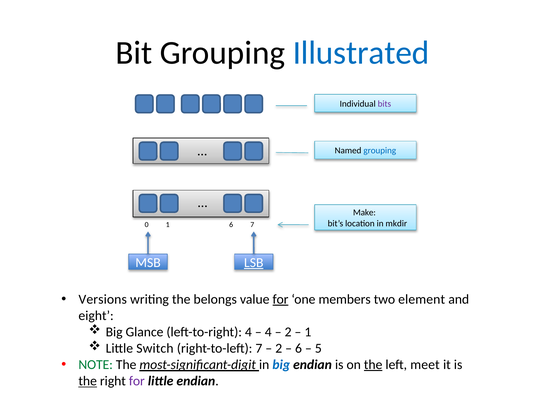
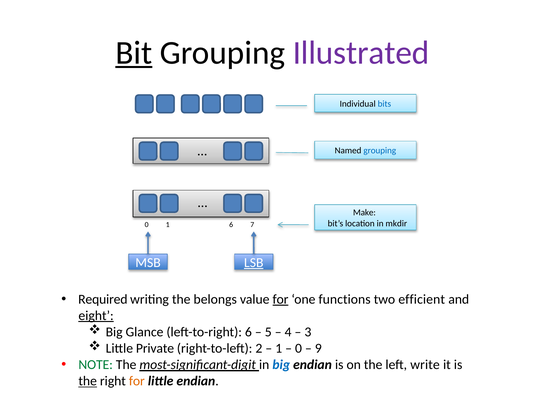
Bit underline: none -> present
Illustrated colour: blue -> purple
bits colour: purple -> blue
Versions: Versions -> Required
members: members -> functions
element: element -> efficient
eight underline: none -> present
left-to-right 4: 4 -> 6
4 at (268, 332): 4 -> 5
2 at (288, 332): 2 -> 4
1 at (308, 332): 1 -> 3
Switch: Switch -> Private
right-to-left 7: 7 -> 2
2 at (279, 348): 2 -> 1
6 at (298, 348): 6 -> 0
5: 5 -> 9
the at (373, 364) underline: present -> none
meet: meet -> write
for at (137, 381) colour: purple -> orange
